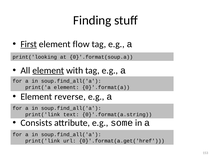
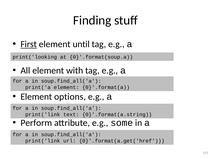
flow: flow -> until
element at (48, 71) underline: present -> none
reverse: reverse -> options
Consists: Consists -> Perform
